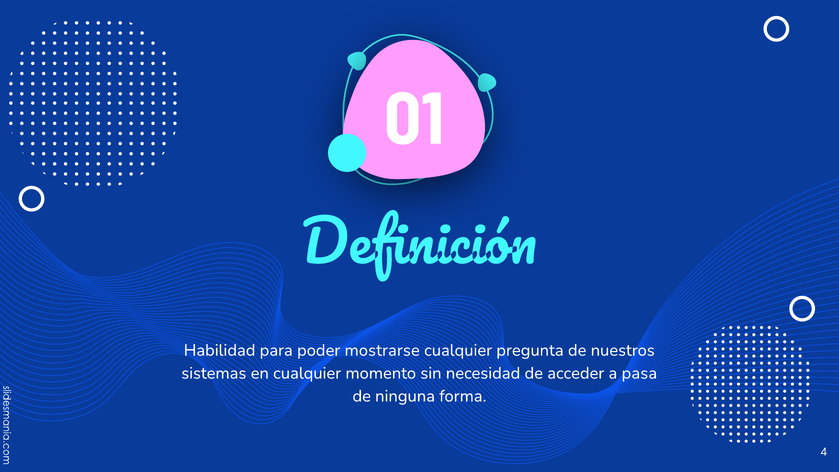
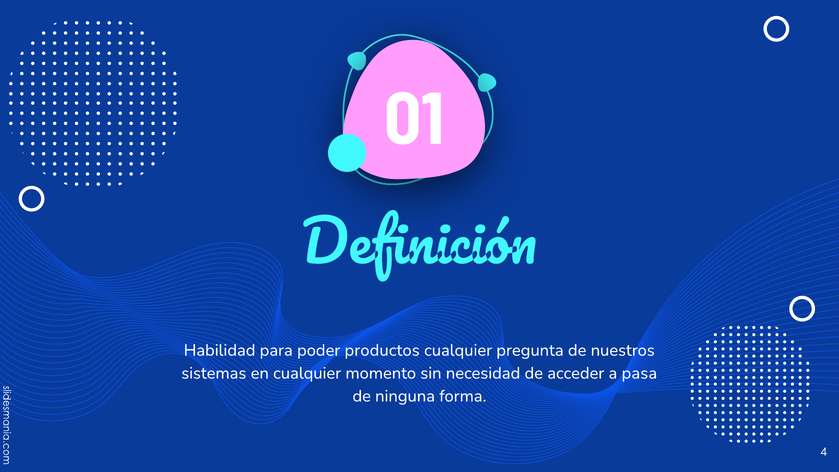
mostrarse: mostrarse -> productos
